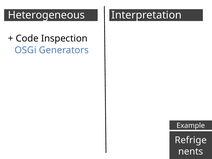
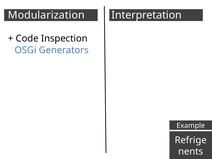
Heterogeneous: Heterogeneous -> Modularization
